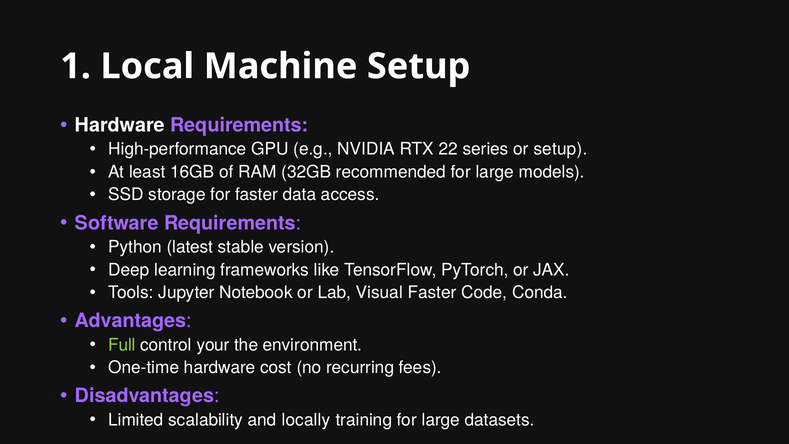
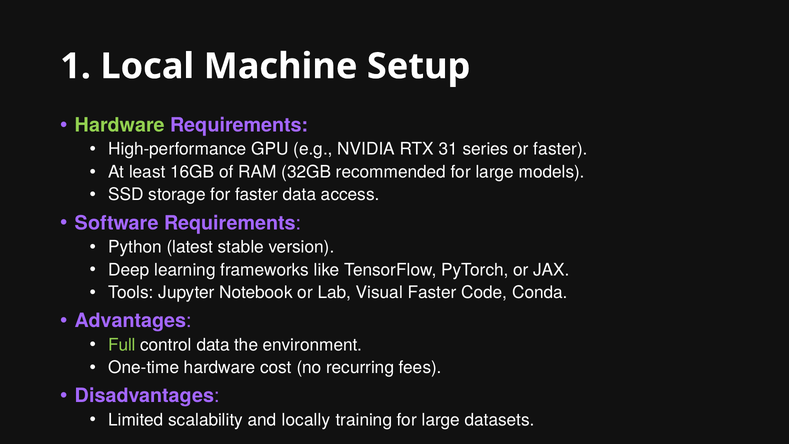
Hardware at (120, 125) colour: white -> light green
22: 22 -> 31
or setup: setup -> faster
control your: your -> data
